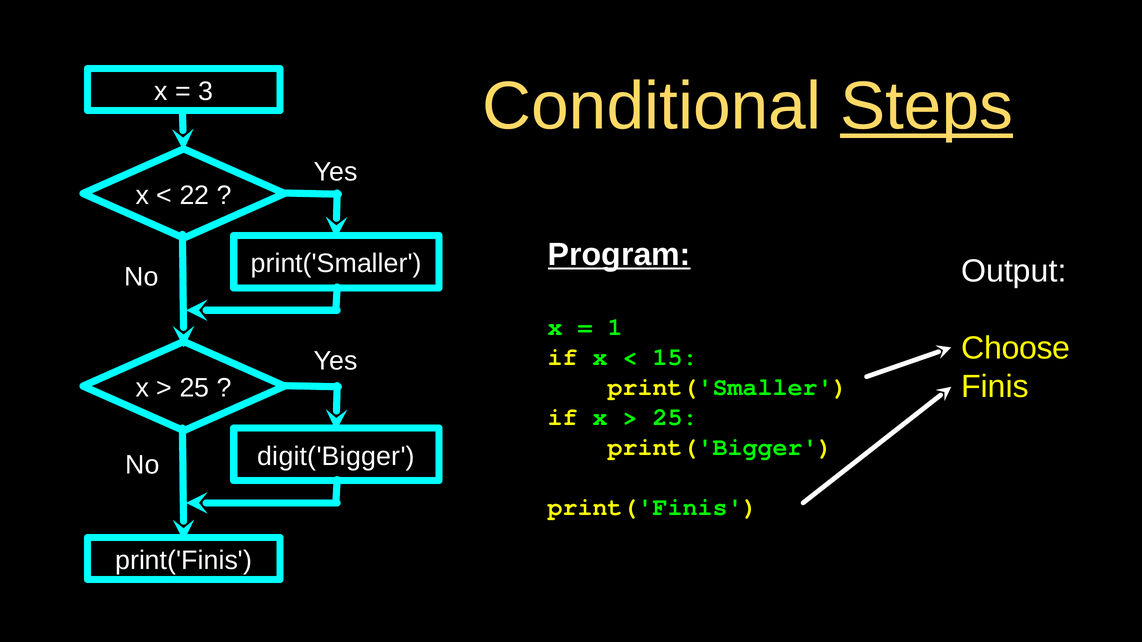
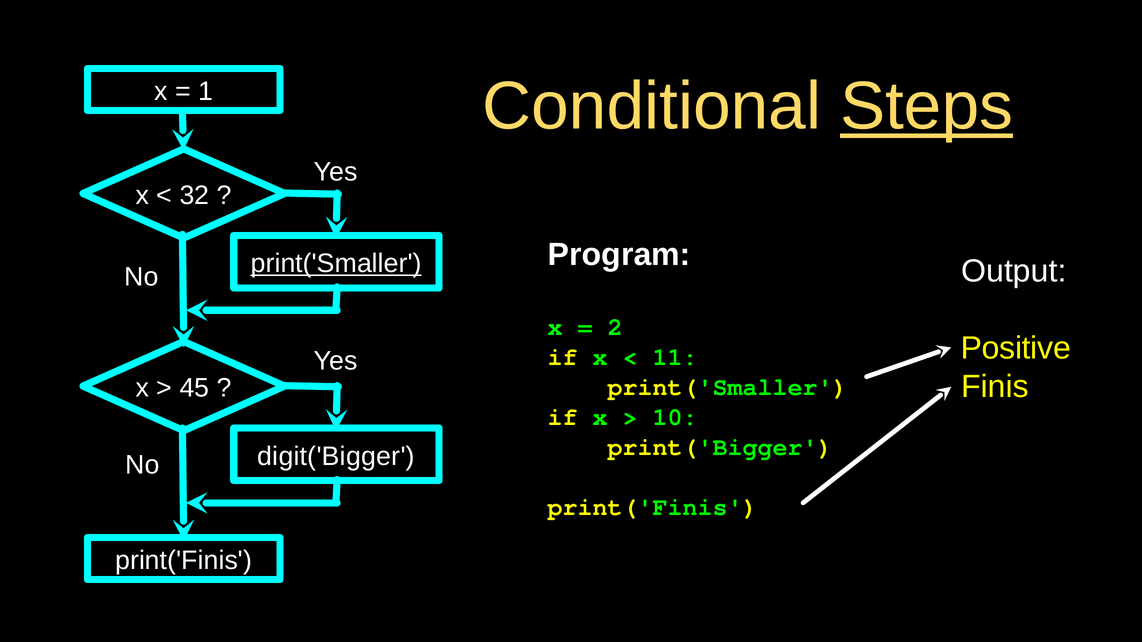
3: 3 -> 1
22: 22 -> 32
Program underline: present -> none
print('Smaller at (336, 264) underline: none -> present
1: 1 -> 2
Choose: Choose -> Positive
15: 15 -> 11
25 at (194, 388): 25 -> 45
25 at (675, 417): 25 -> 10
